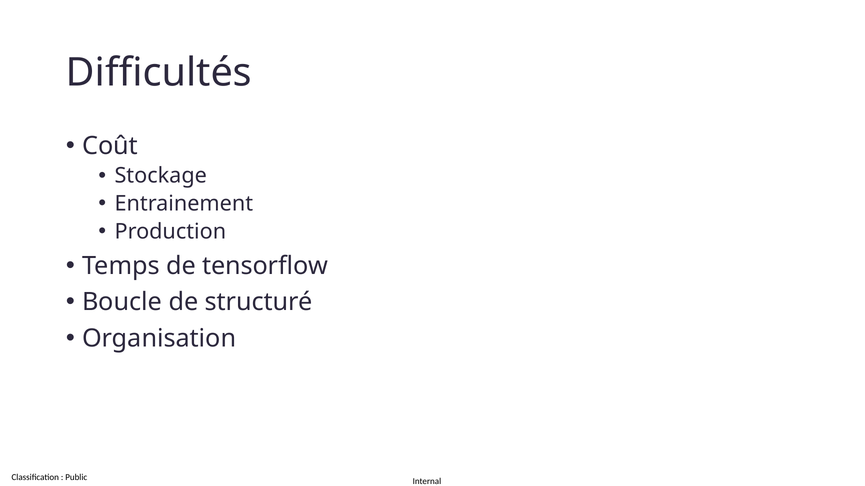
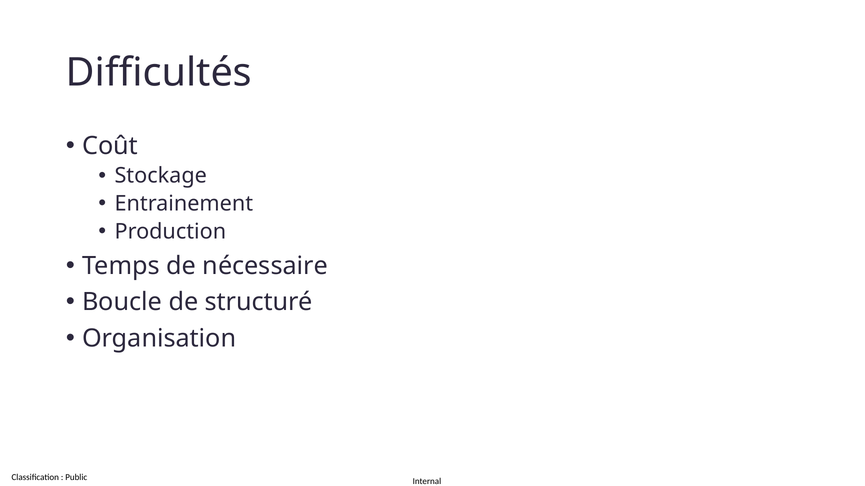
tensorflow: tensorflow -> nécessaire
